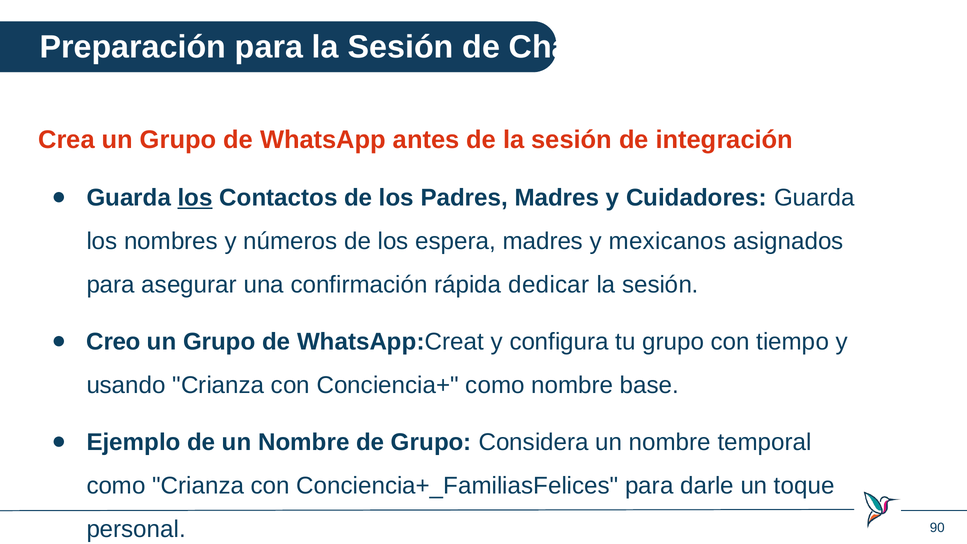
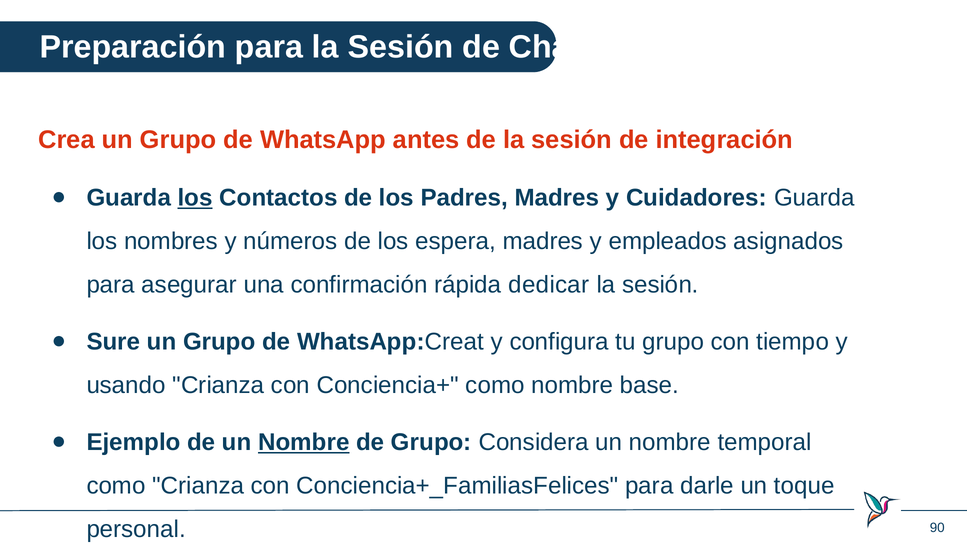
mexicanos: mexicanos -> empleados
Creo: Creo -> Sure
Nombre at (304, 442) underline: none -> present
